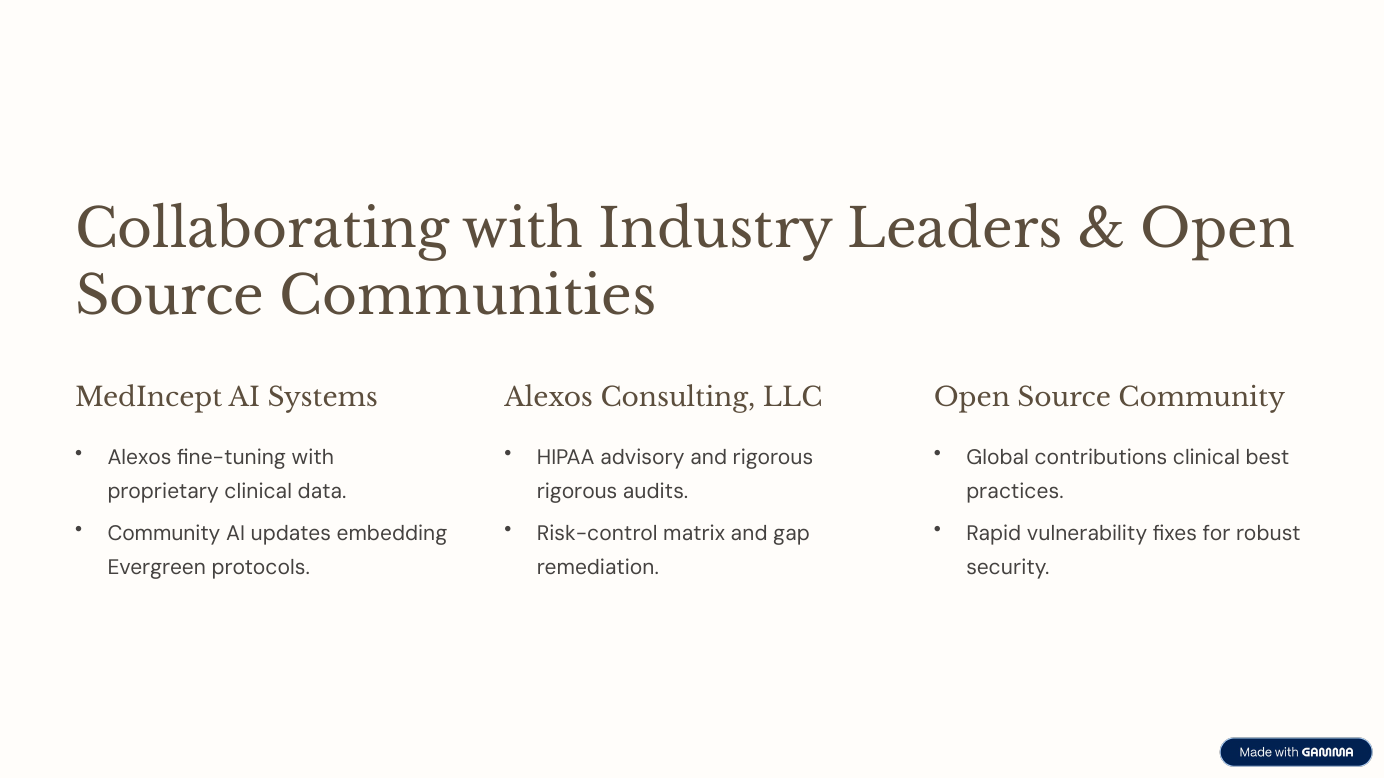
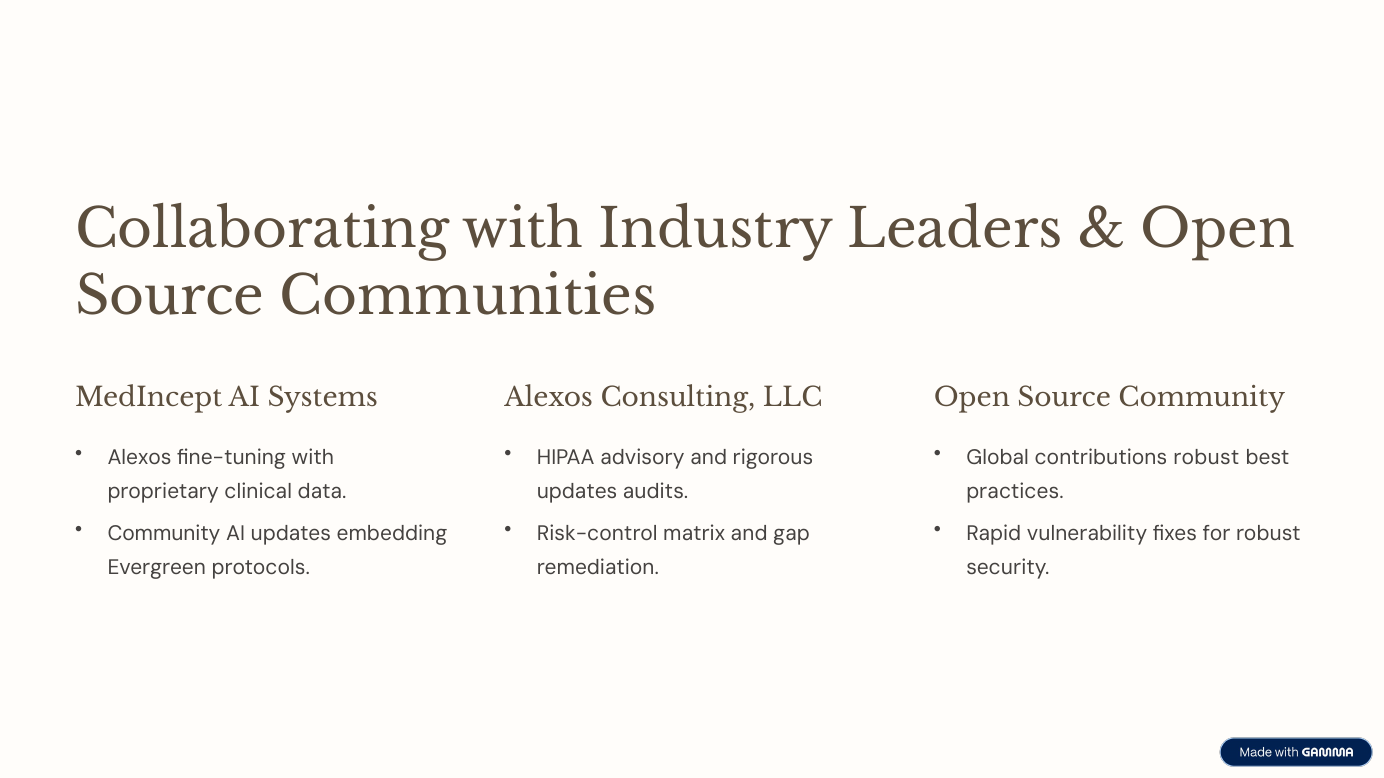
contributions clinical: clinical -> robust
rigorous at (577, 492): rigorous -> updates
